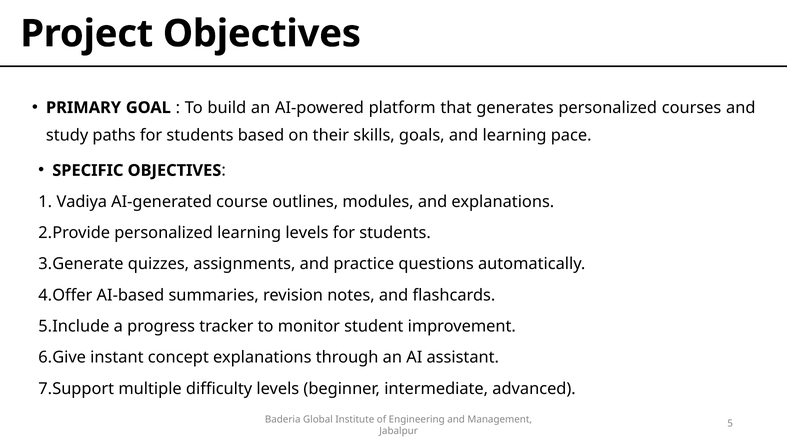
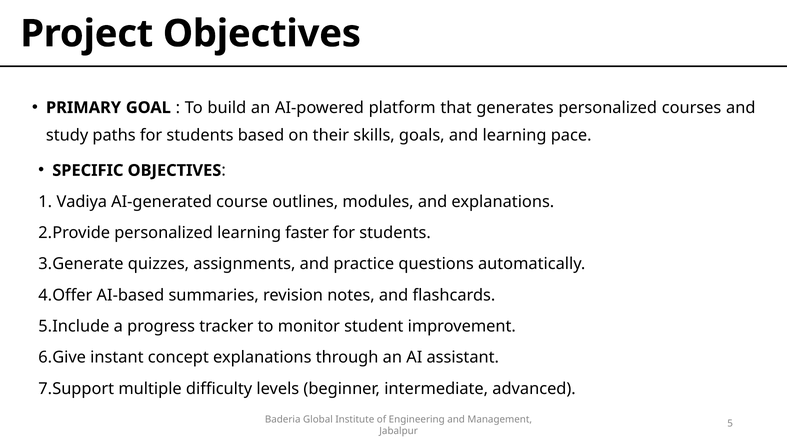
learning levels: levels -> faster
